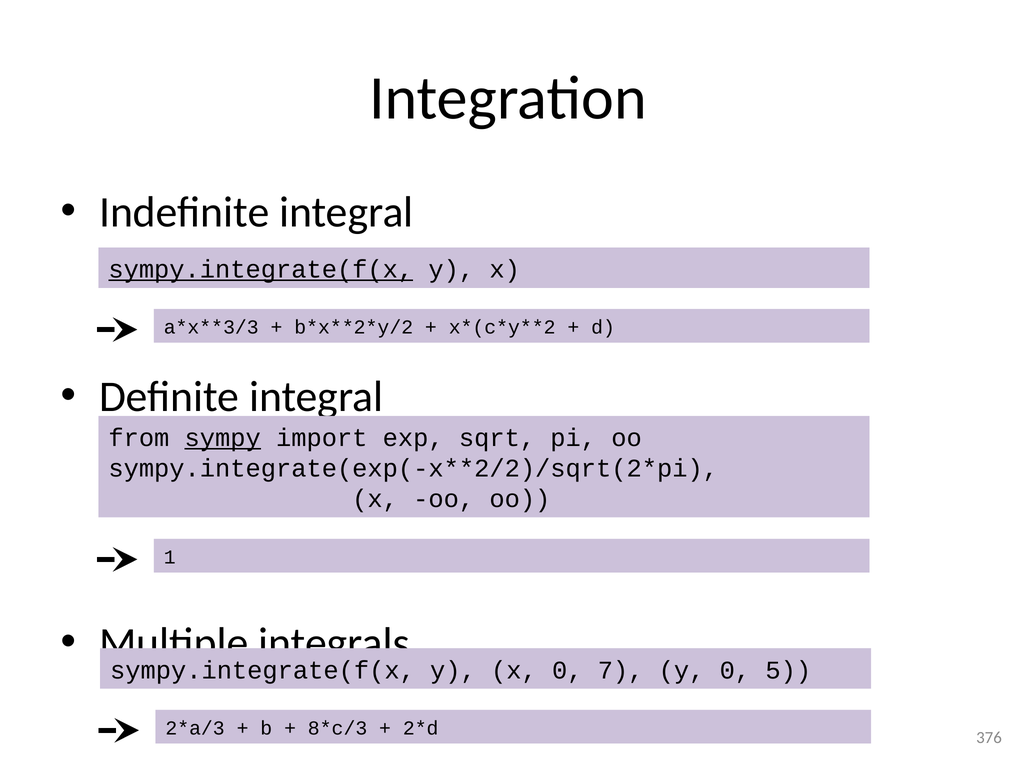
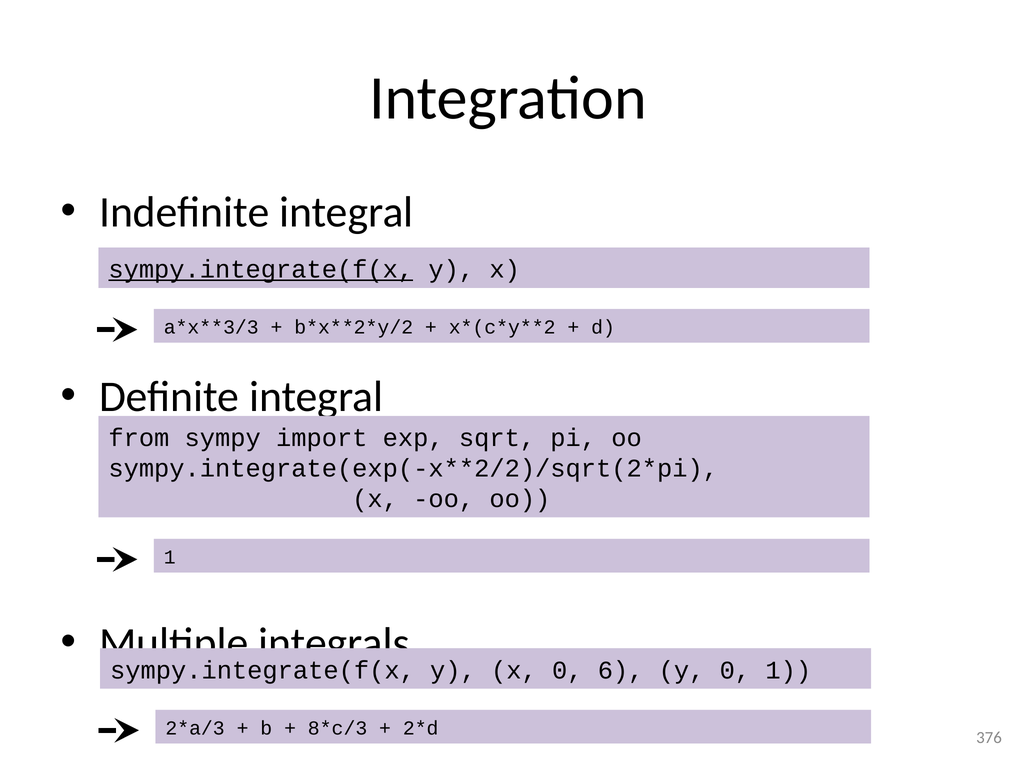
sympy underline: present -> none
7: 7 -> 6
0 5: 5 -> 1
